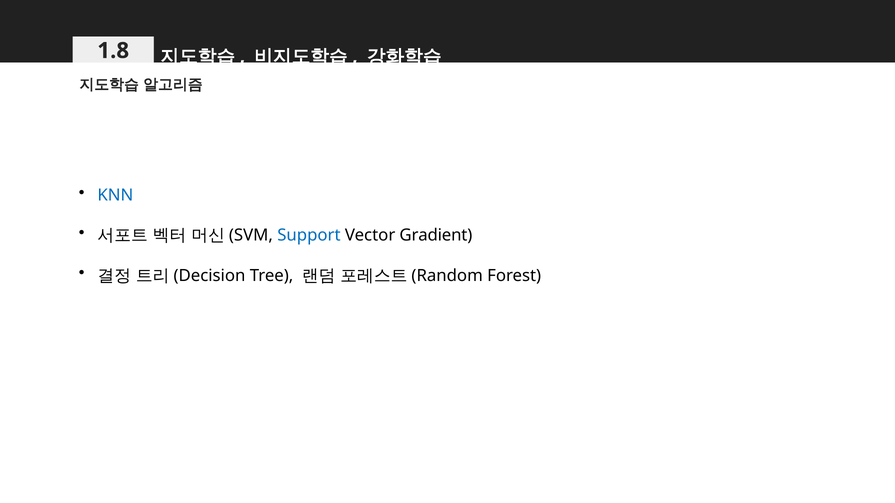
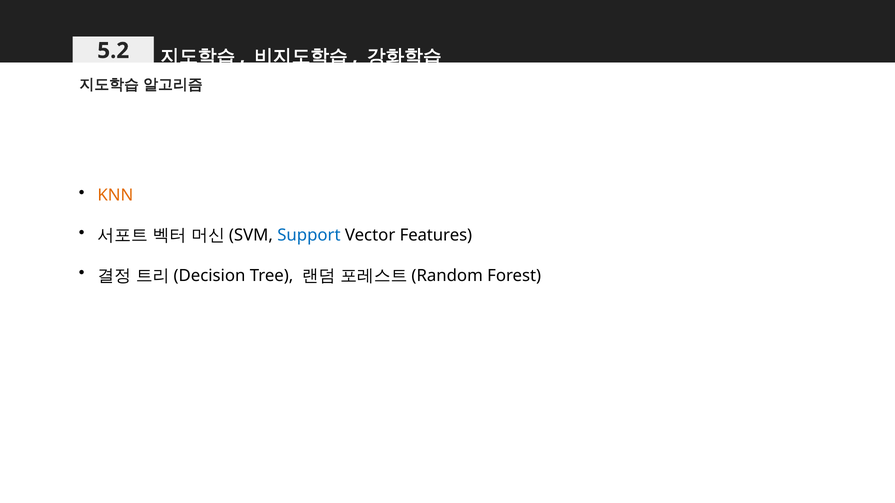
1.8: 1.8 -> 5.2
KNN colour: blue -> orange
Gradient: Gradient -> Features
